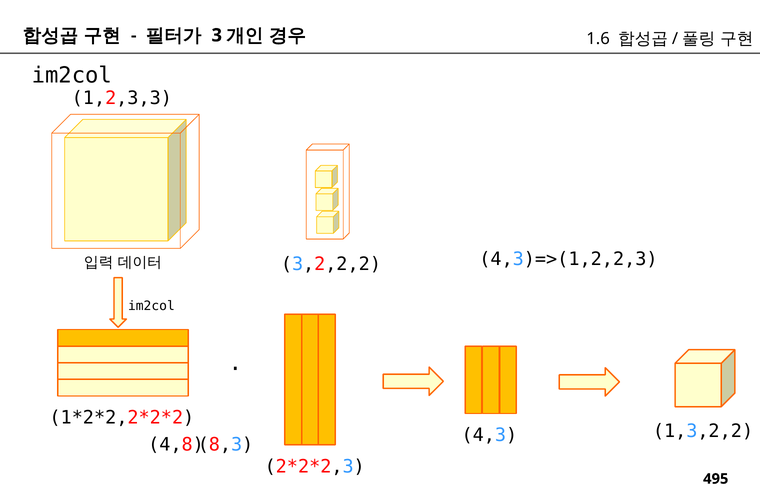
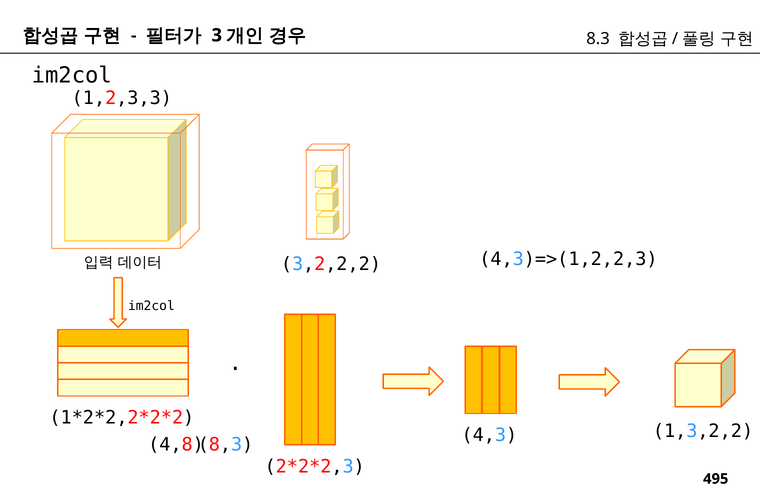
1.6: 1.6 -> 8.3
